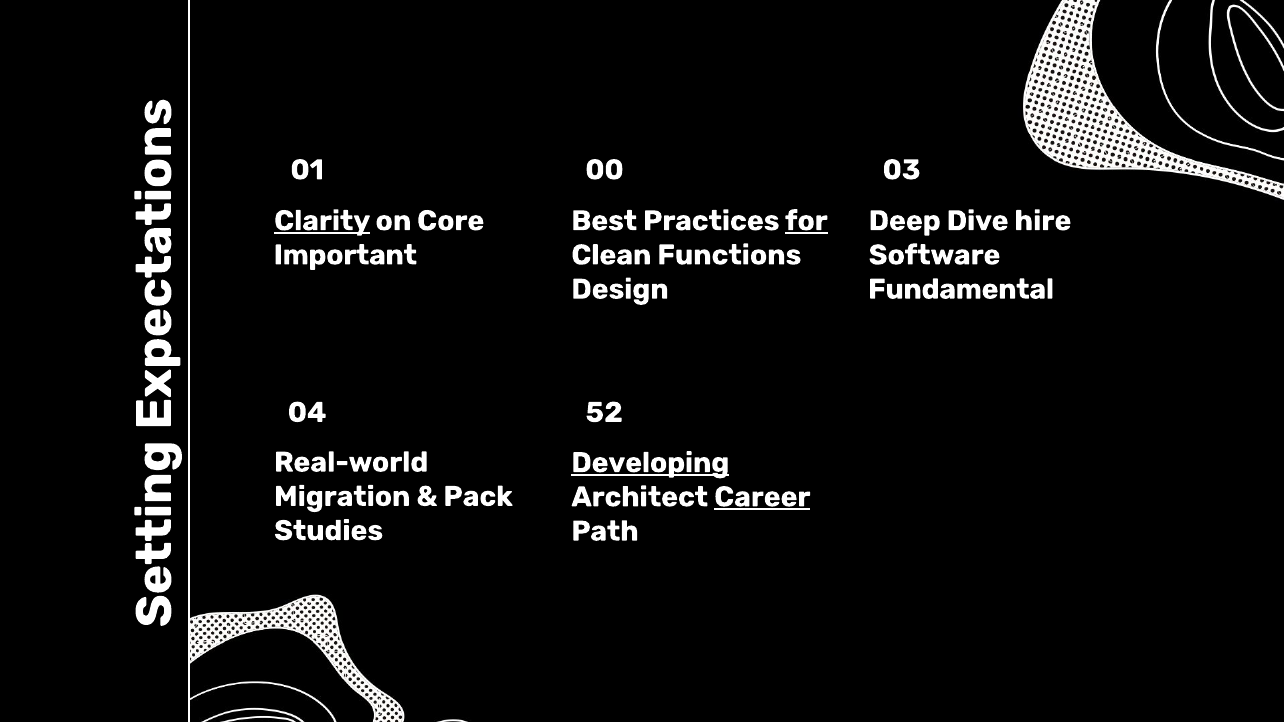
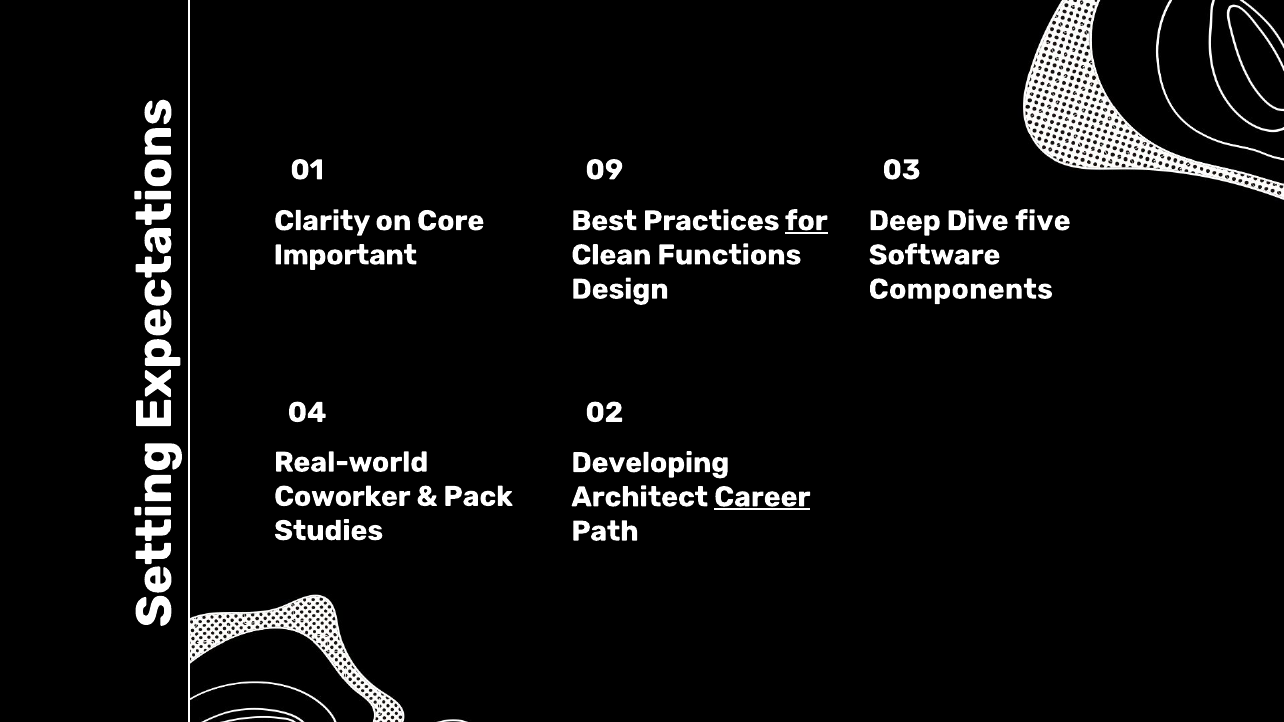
00: 00 -> 09
Clarity underline: present -> none
hire: hire -> five
Fundamental: Fundamental -> Components
52: 52 -> 02
Developing underline: present -> none
Migration: Migration -> Coworker
